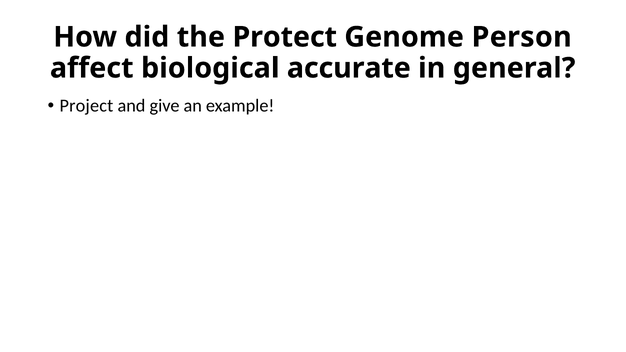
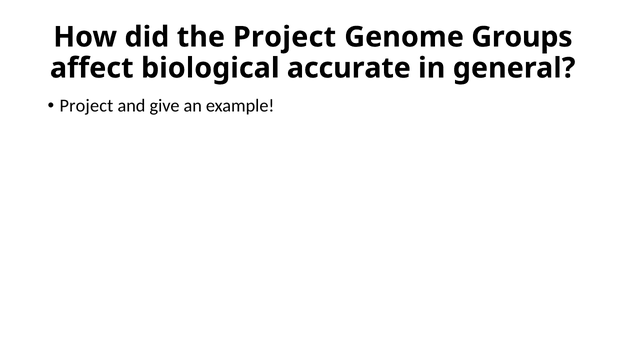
the Protect: Protect -> Project
Person: Person -> Groups
